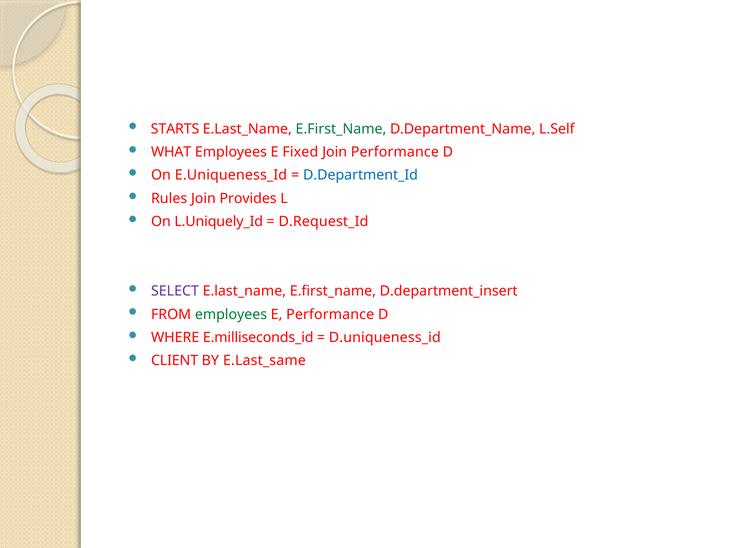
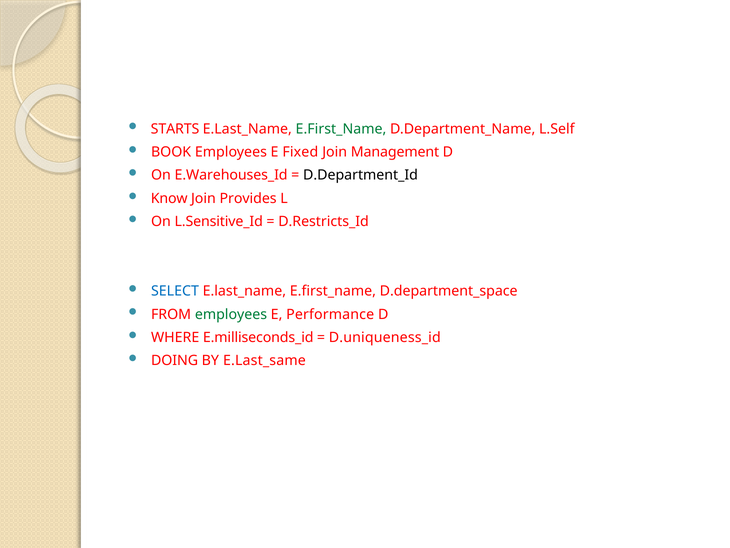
WHAT: WHAT -> BOOK
Join Performance: Performance -> Management
E.Uniqueness_Id: E.Uniqueness_Id -> E.Warehouses_Id
D.Department_Id colour: blue -> black
Rules: Rules -> Know
L.Uniquely_Id: L.Uniquely_Id -> L.Sensitive_Id
D.Request_Id: D.Request_Id -> D.Restricts_Id
SELECT colour: purple -> blue
D.department_insert: D.department_insert -> D.department_space
CLIENT: CLIENT -> DOING
